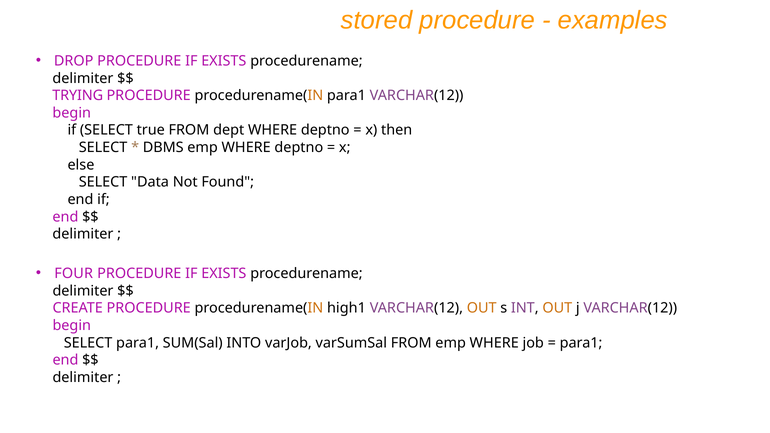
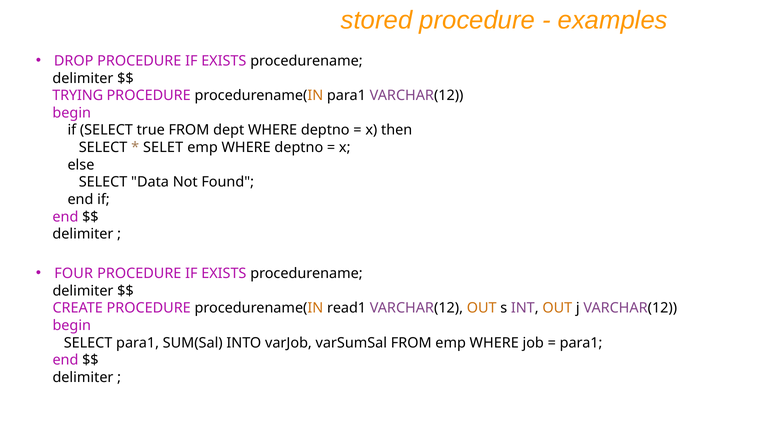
DBMS: DBMS -> SELET
high1: high1 -> read1
